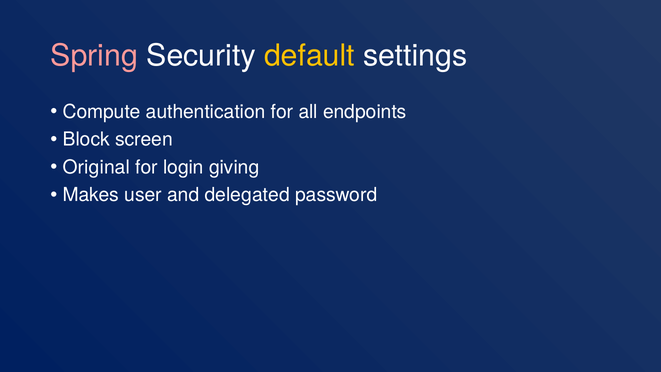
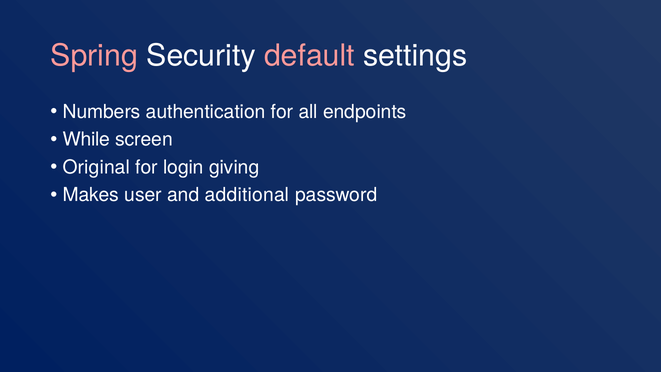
default colour: yellow -> pink
Compute: Compute -> Numbers
Block: Block -> While
delegated: delegated -> additional
